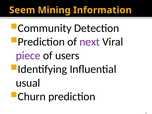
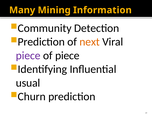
Seem: Seem -> Many
next colour: purple -> orange
of users: users -> piece
